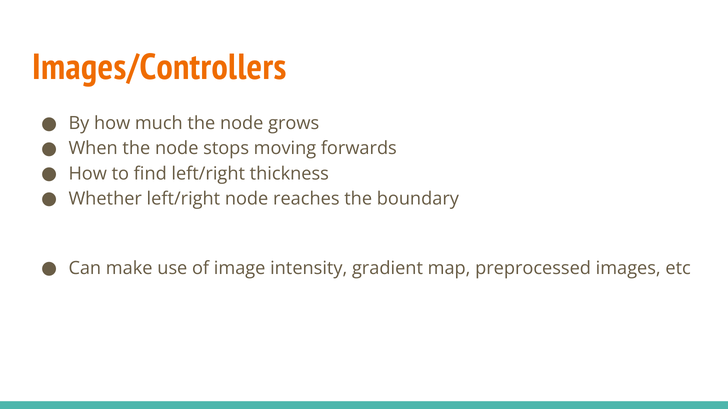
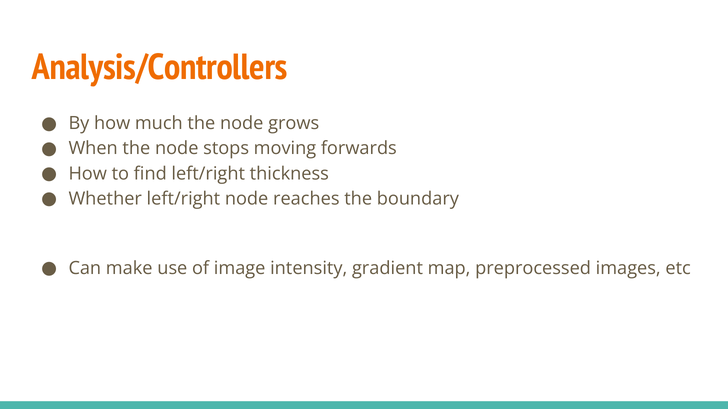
Images/Controllers: Images/Controllers -> Analysis/Controllers
